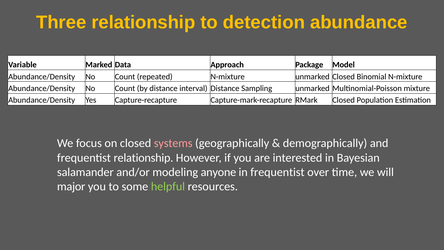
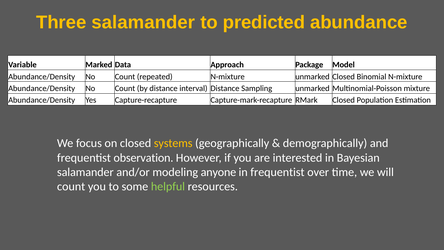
Three relationship: relationship -> salamander
detection: detection -> predicted
systems colour: pink -> yellow
frequentist relationship: relationship -> observation
major at (71, 186): major -> count
